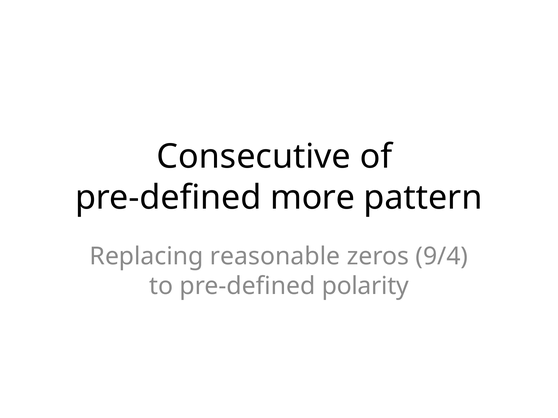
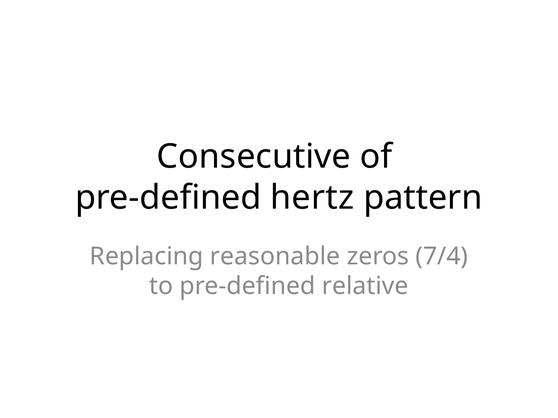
more: more -> hertz
9/4: 9/4 -> 7/4
polarity: polarity -> relative
